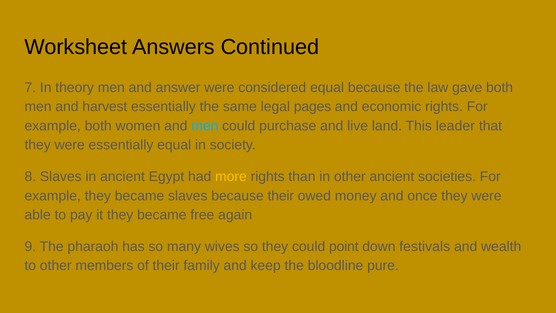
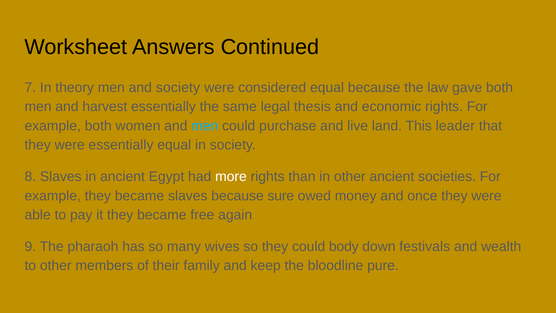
and answer: answer -> society
pages: pages -> thesis
more colour: yellow -> white
because their: their -> sure
point: point -> body
